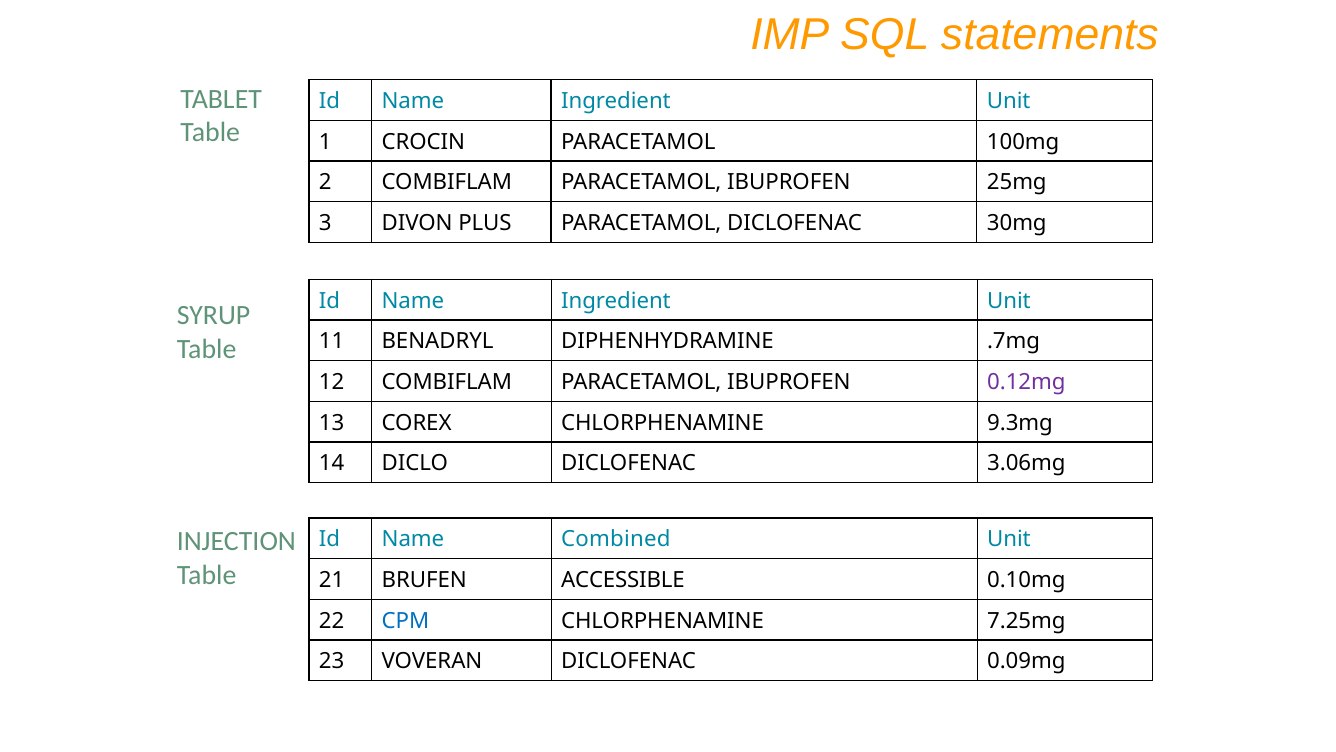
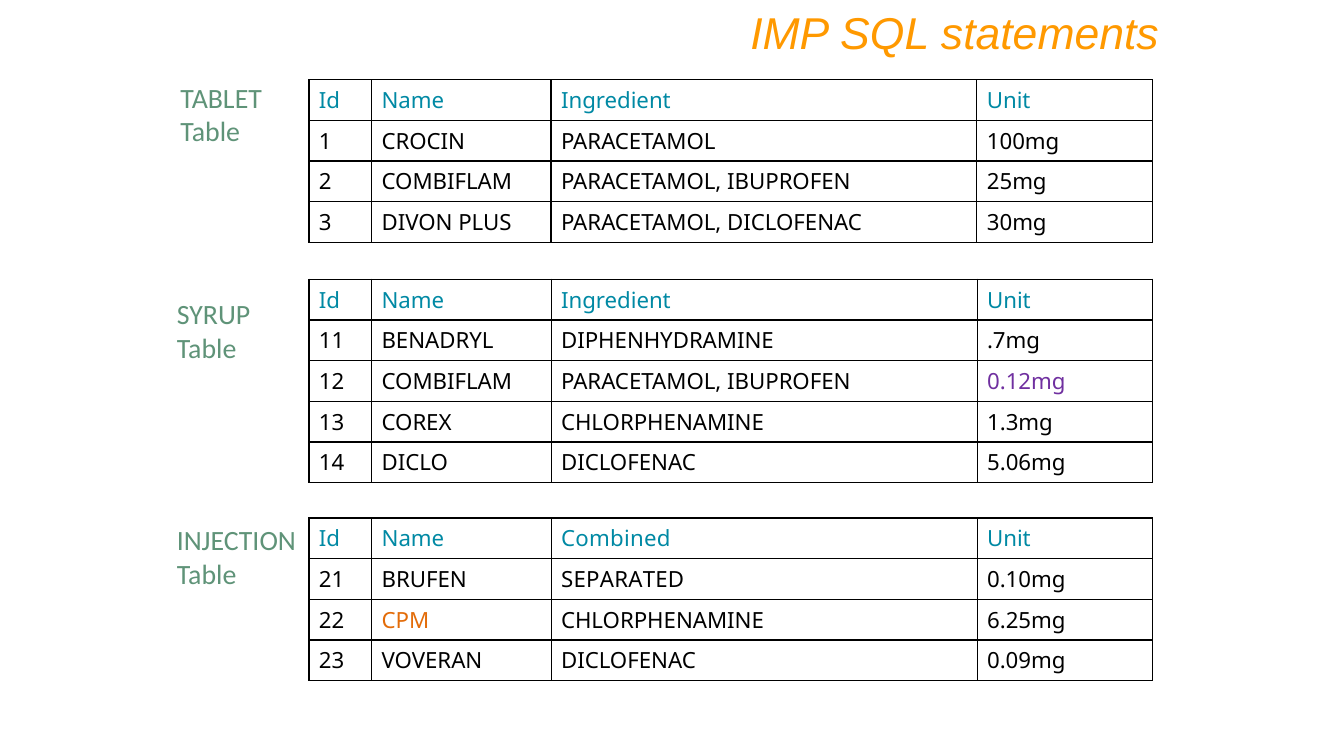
9.3mg: 9.3mg -> 1.3mg
3.06mg: 3.06mg -> 5.06mg
ACCESSIBLE: ACCESSIBLE -> SEPARATED
CPM colour: blue -> orange
7.25mg: 7.25mg -> 6.25mg
